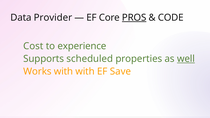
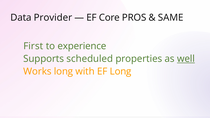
PROS underline: present -> none
CODE: CODE -> SAME
Cost: Cost -> First
Works with: with -> long
EF Save: Save -> Long
